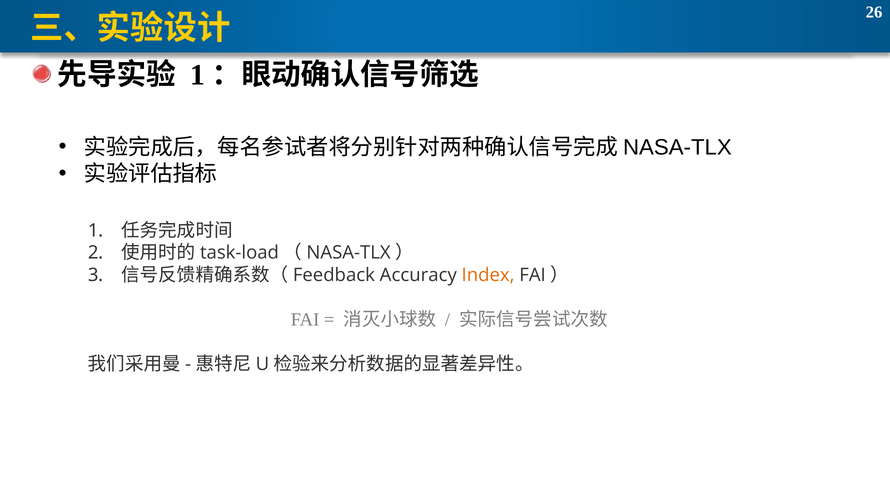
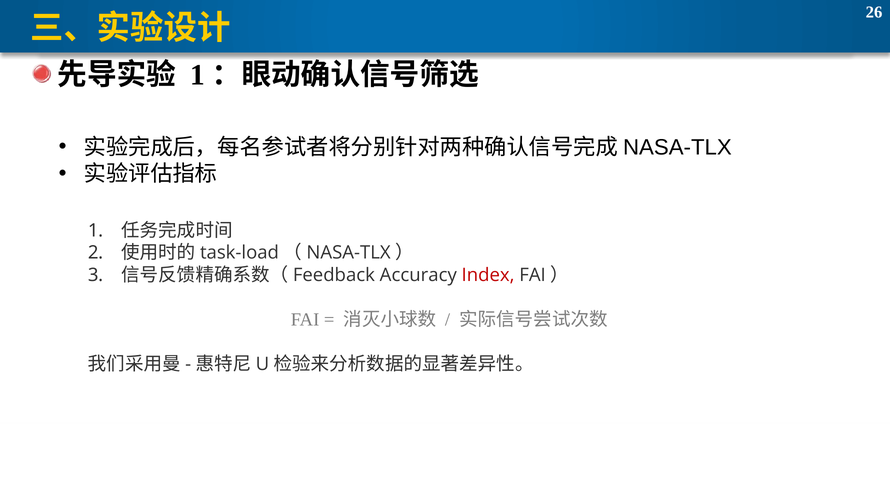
Index colour: orange -> red
